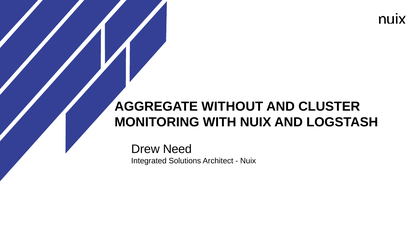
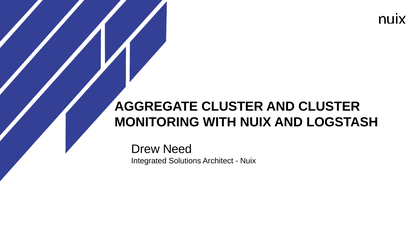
AGGREGATE WITHOUT: WITHOUT -> CLUSTER
